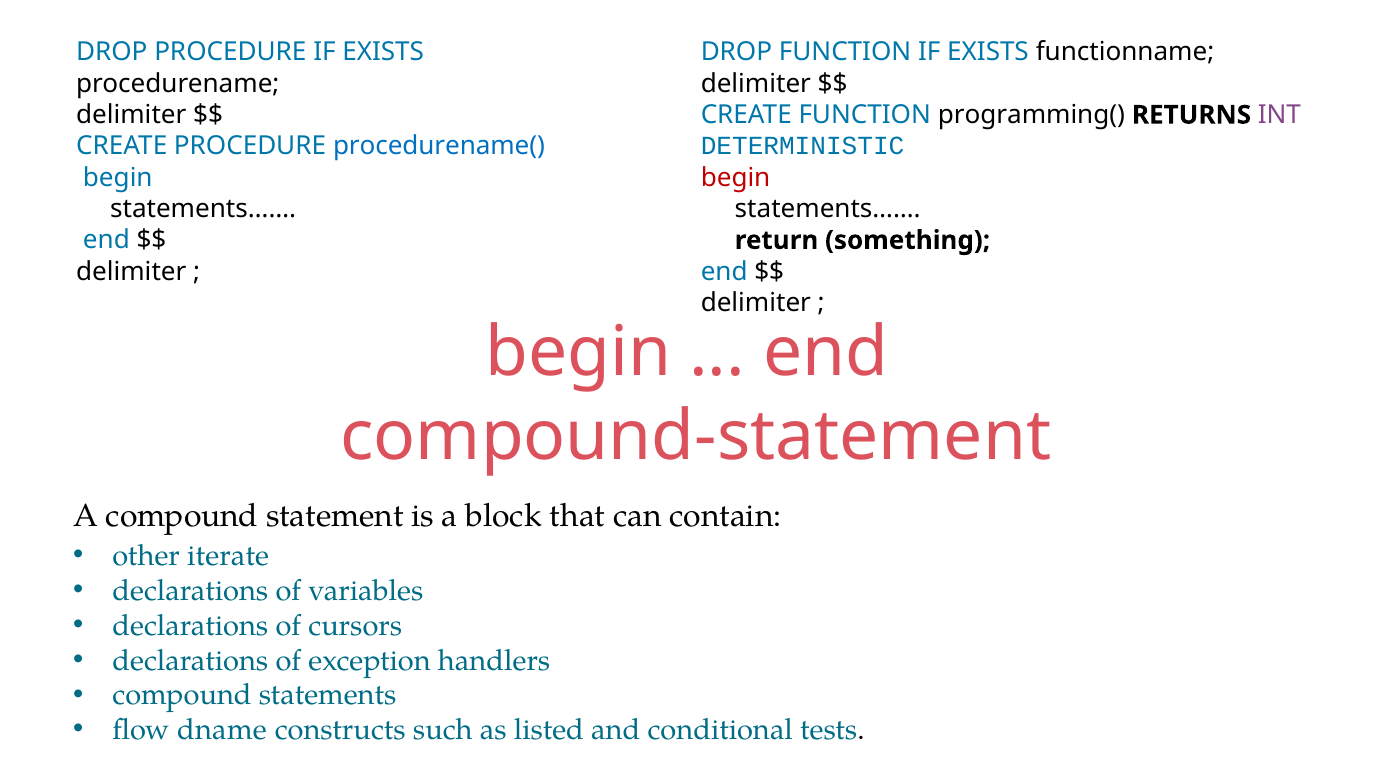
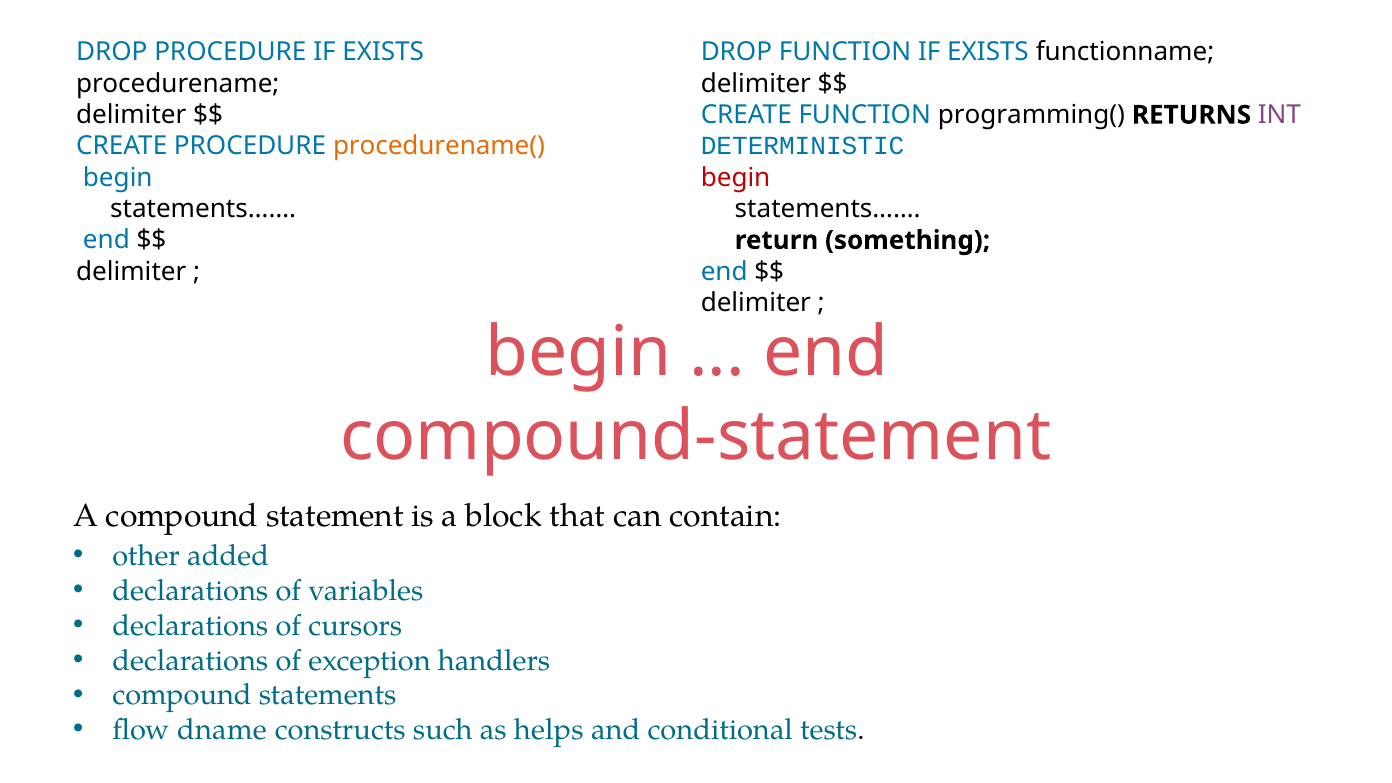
procedurename( colour: blue -> orange
iterate: iterate -> added
listed: listed -> helps
